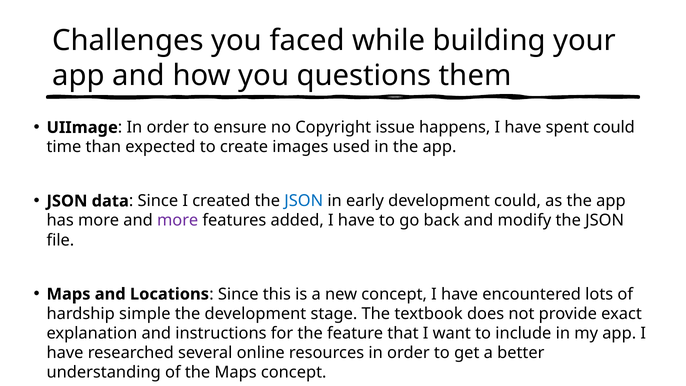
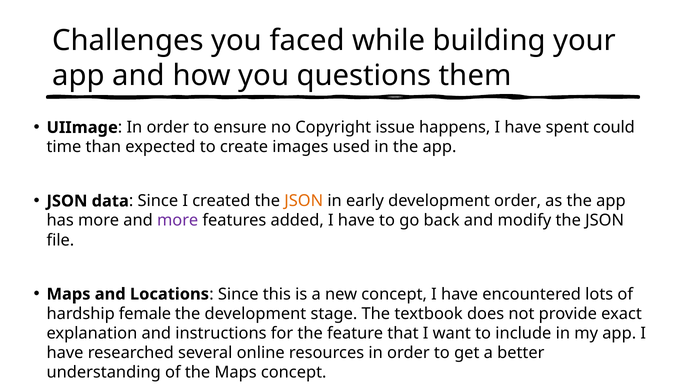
JSON at (304, 201) colour: blue -> orange
development could: could -> order
simple: simple -> female
